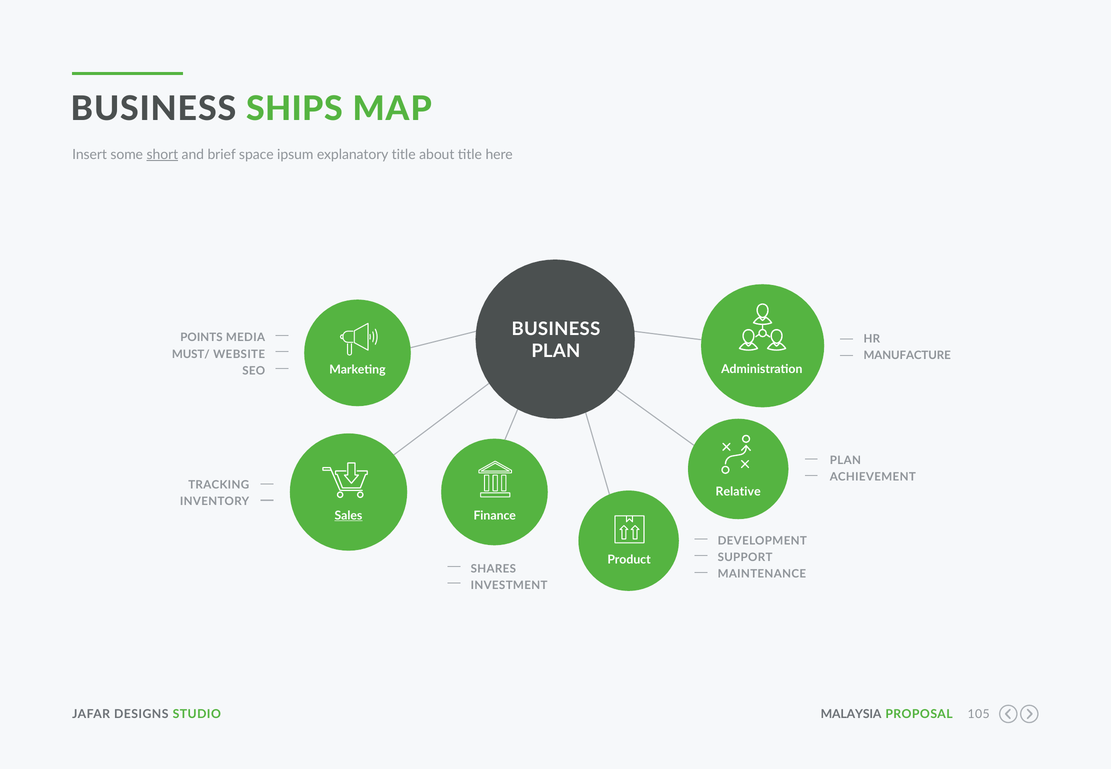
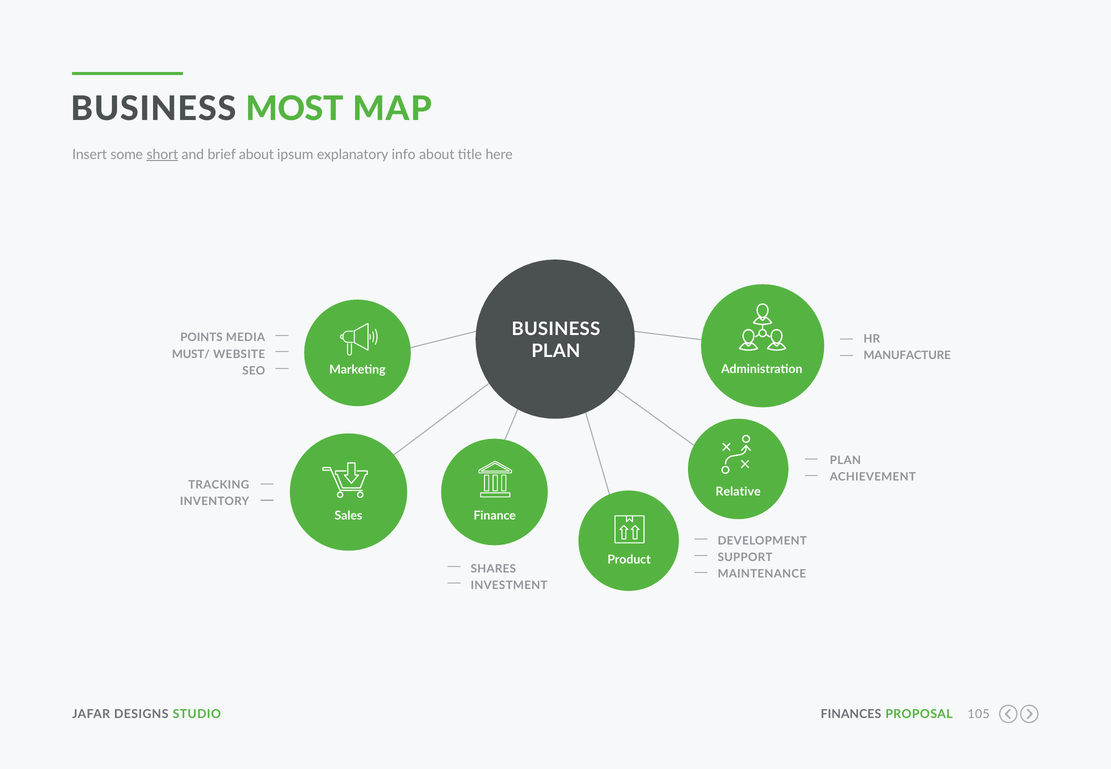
SHIPS: SHIPS -> MOST
brief space: space -> about
explanatory title: title -> info
Sales underline: present -> none
MALAYSIA: MALAYSIA -> FINANCES
